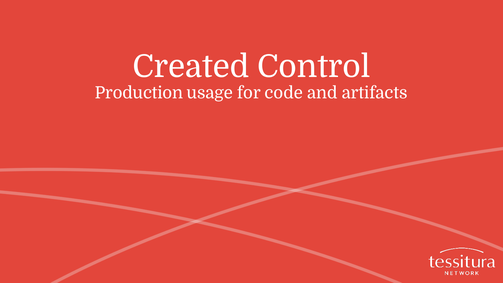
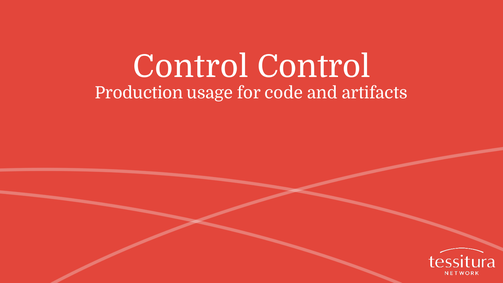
Created at (191, 67): Created -> Control
